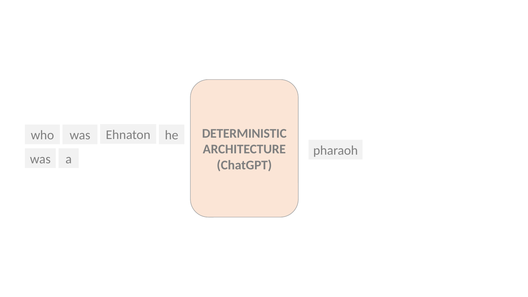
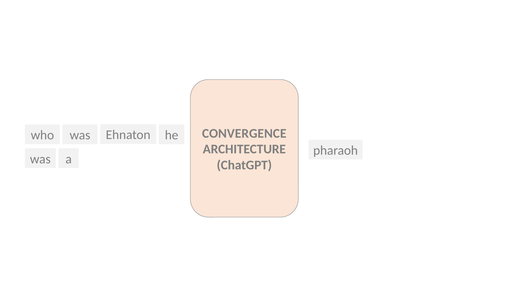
DETERMINISTIC: DETERMINISTIC -> CONVERGENCE
